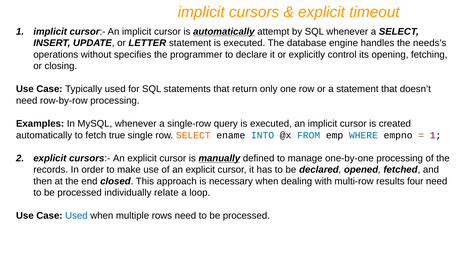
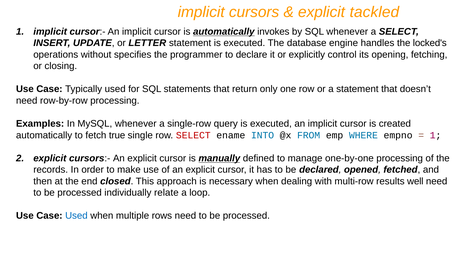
timeout: timeout -> tackled
attempt: attempt -> invokes
needs's: needs's -> locked's
SELECT at (193, 135) colour: orange -> red
four: four -> well
